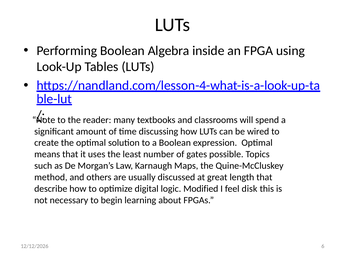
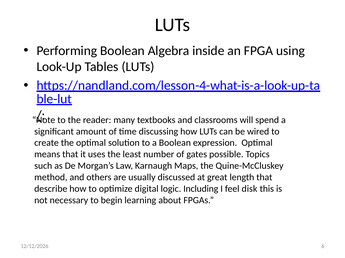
Modified: Modified -> Including
